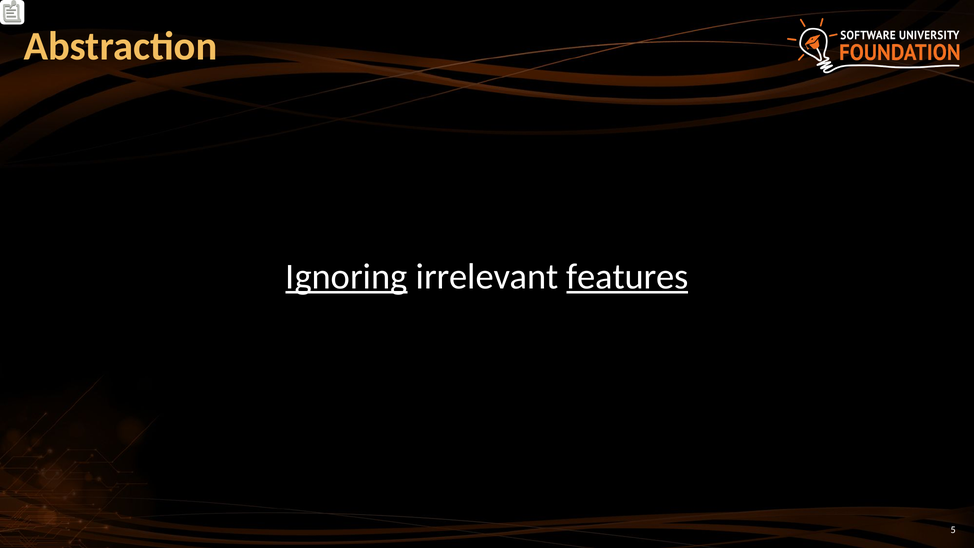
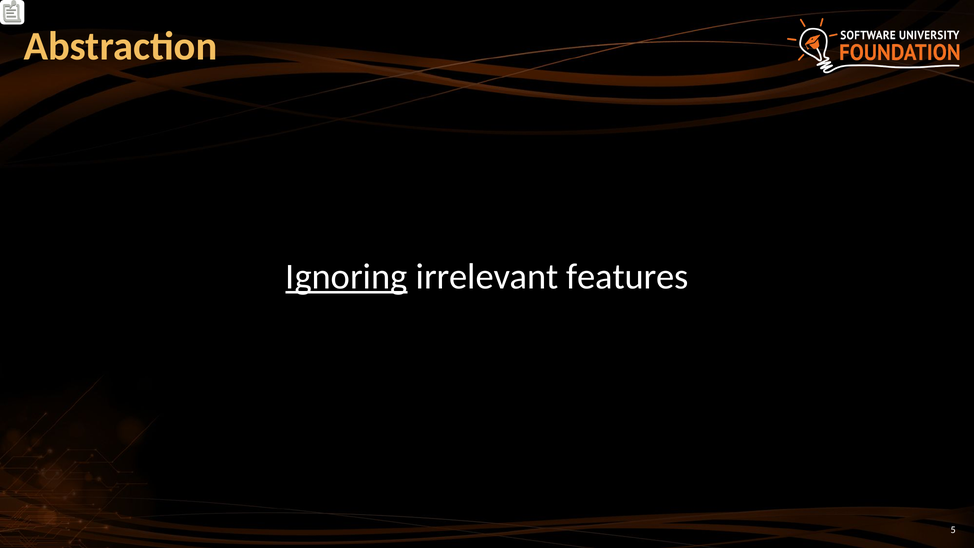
features underline: present -> none
